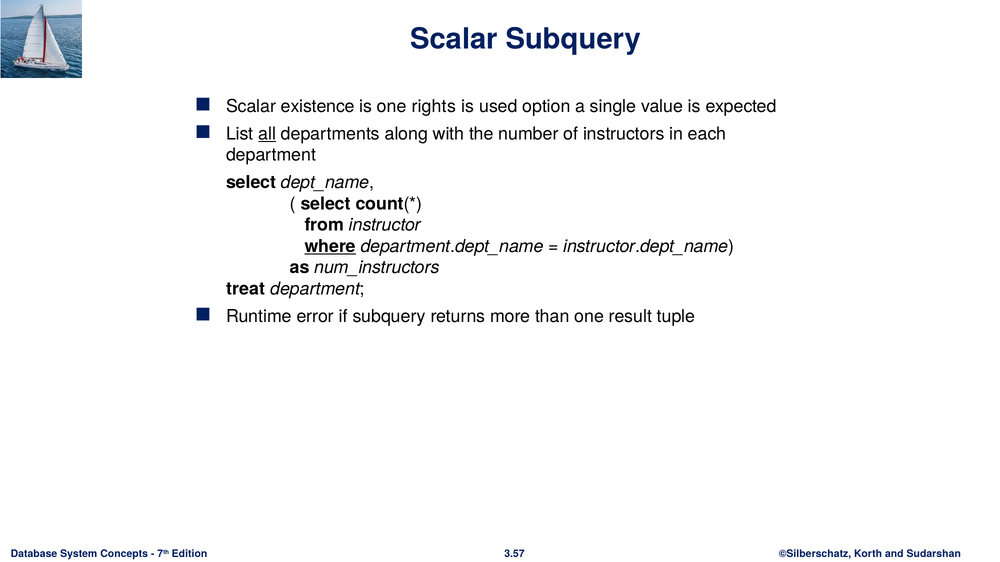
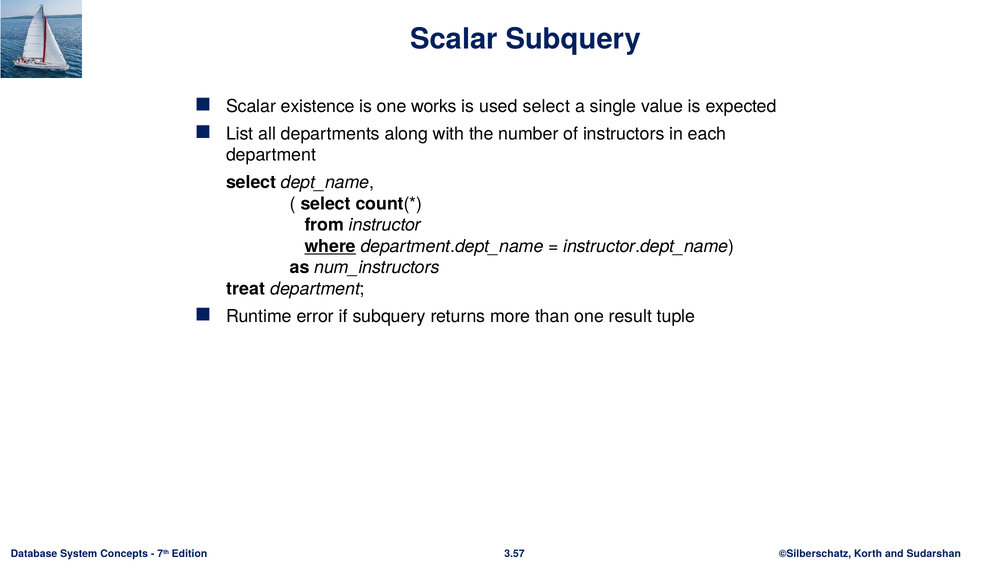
rights: rights -> works
used option: option -> select
all underline: present -> none
